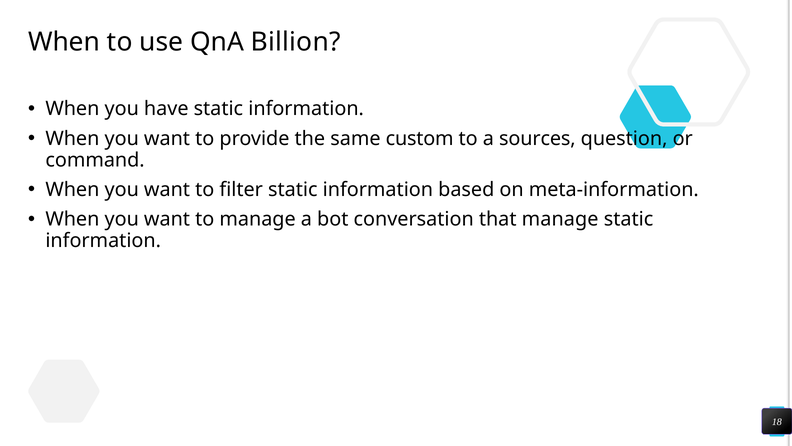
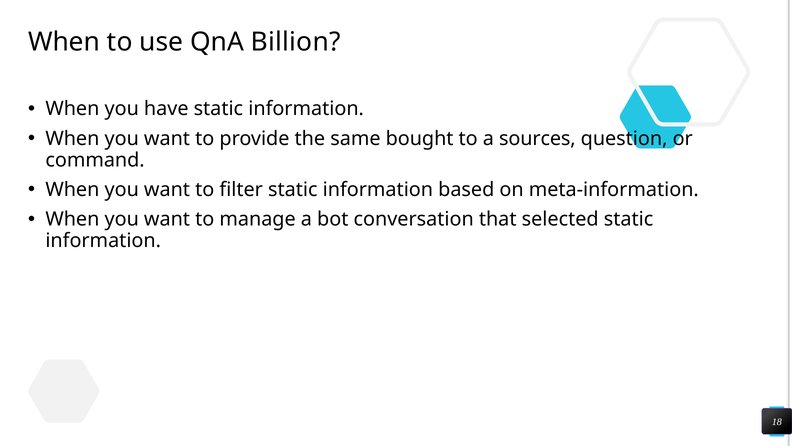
custom: custom -> bought
that manage: manage -> selected
